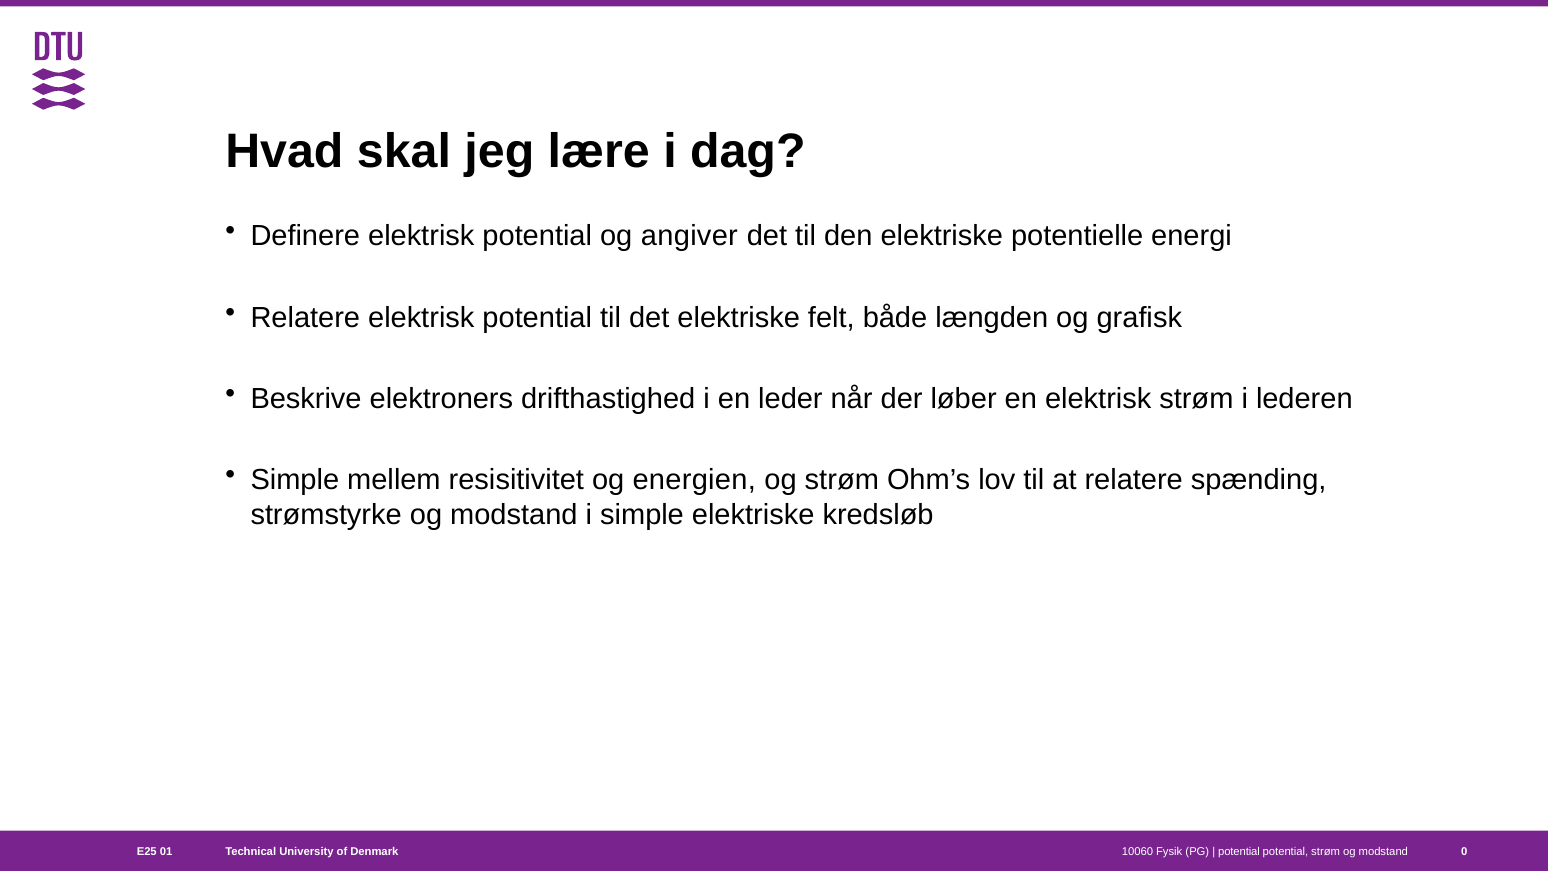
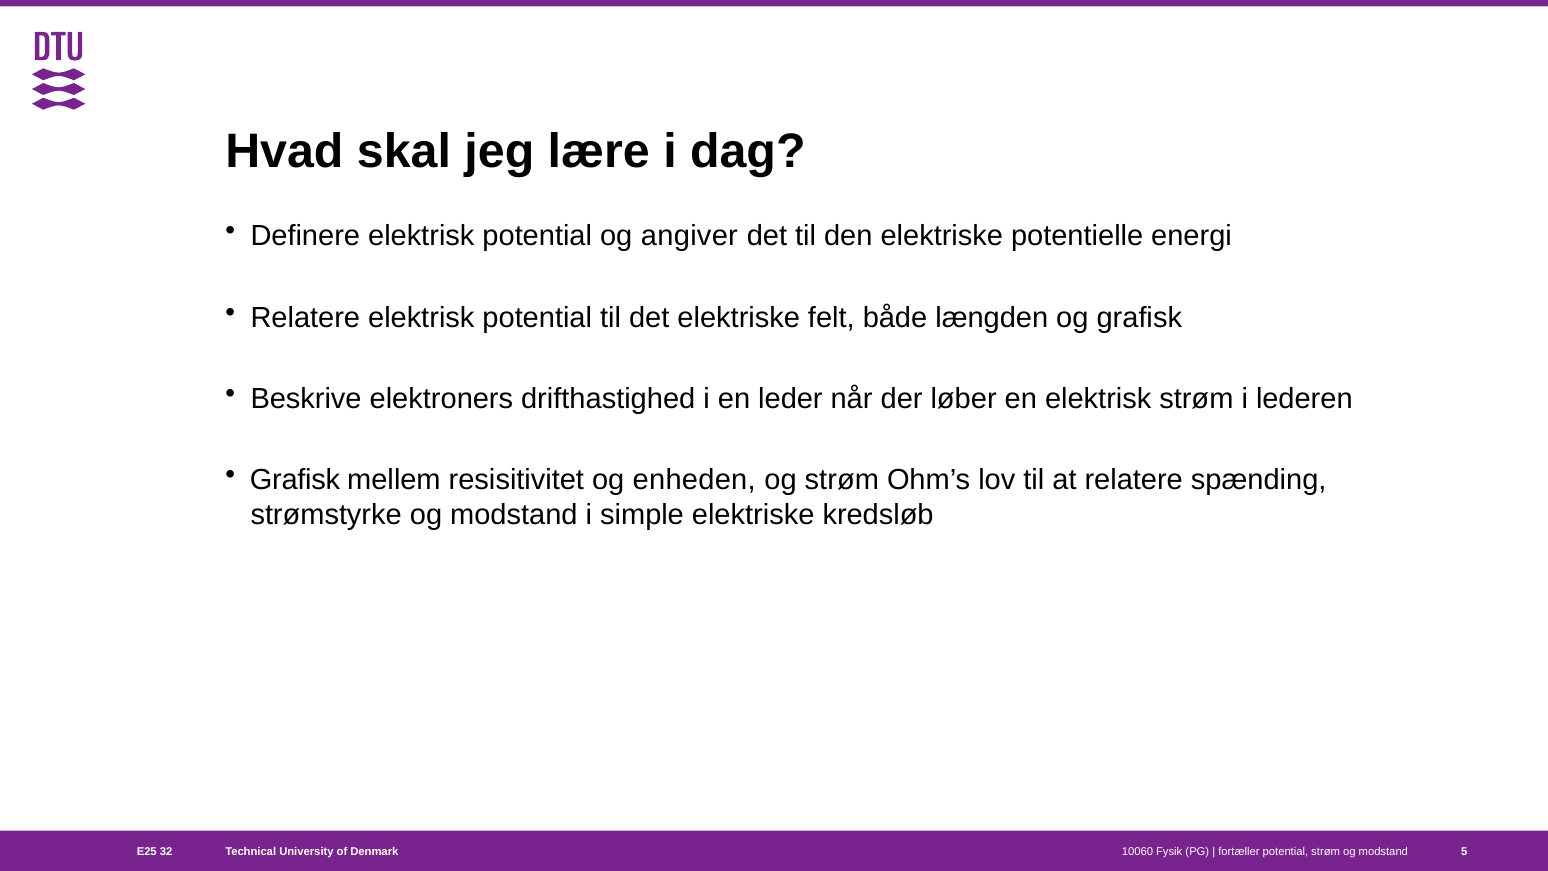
Simple at (295, 480): Simple -> Grafisk
energien: energien -> enheden
01: 01 -> 32
potential at (1239, 852): potential -> fortæller
0: 0 -> 5
